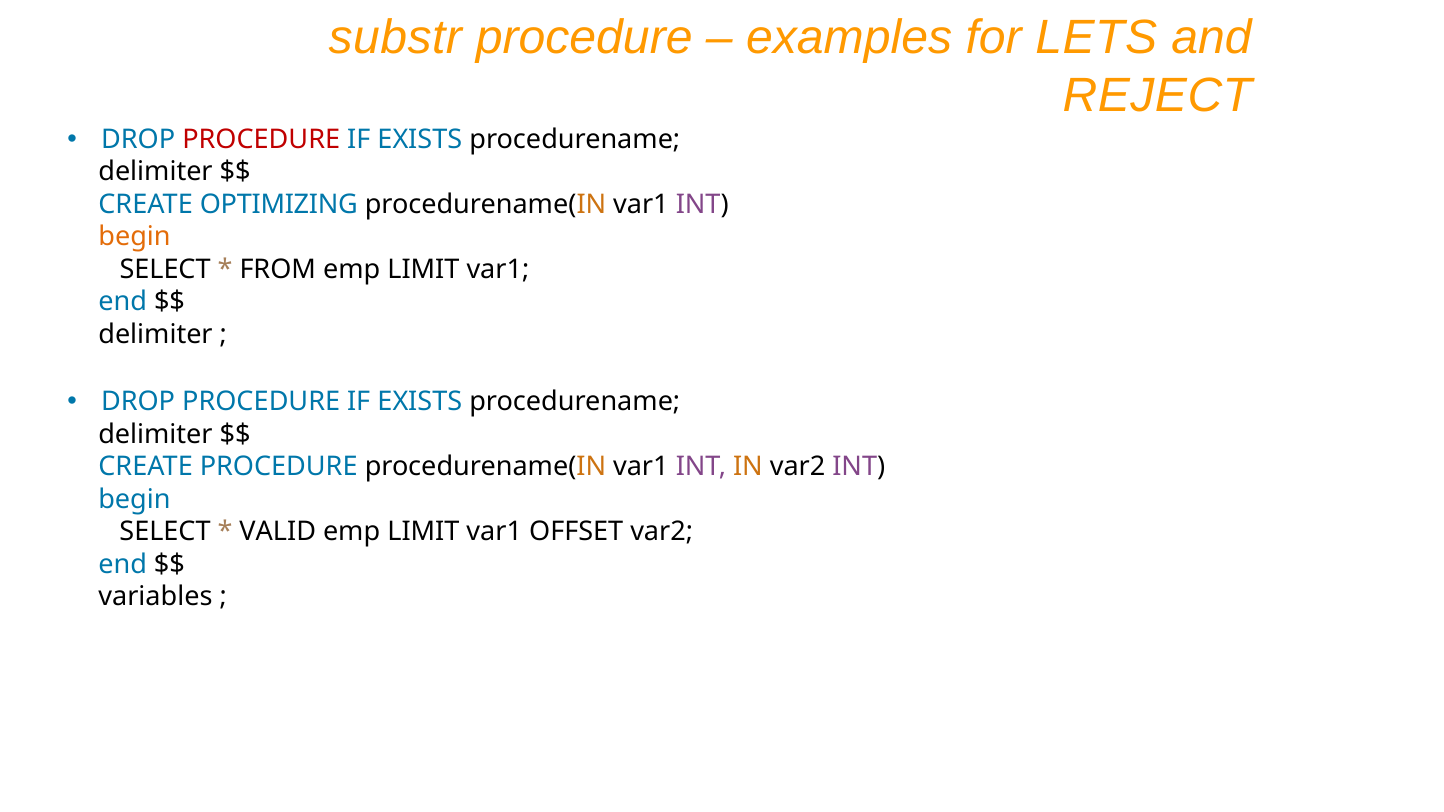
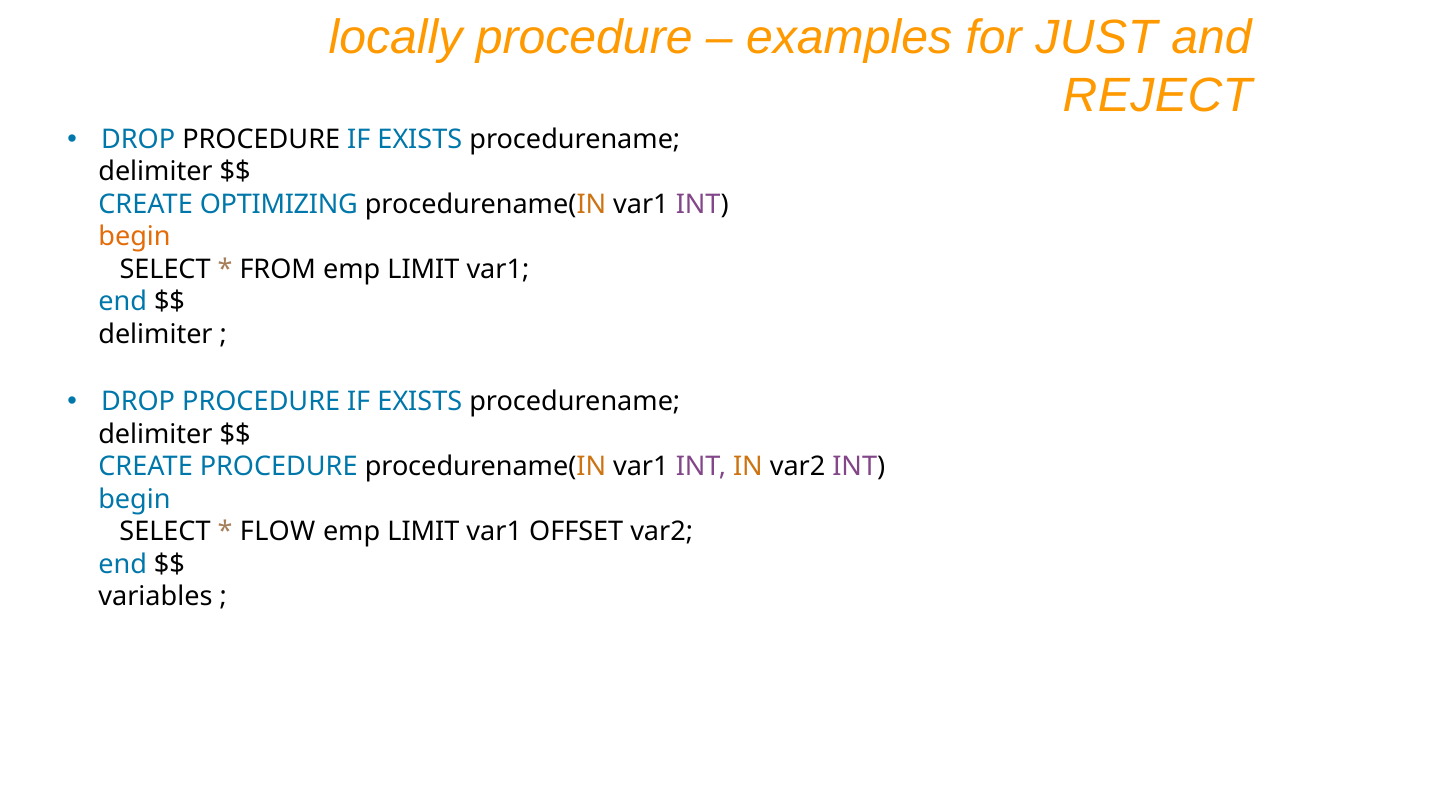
substr: substr -> locally
LETS: LETS -> JUST
PROCEDURE at (261, 140) colour: red -> black
VALID: VALID -> FLOW
